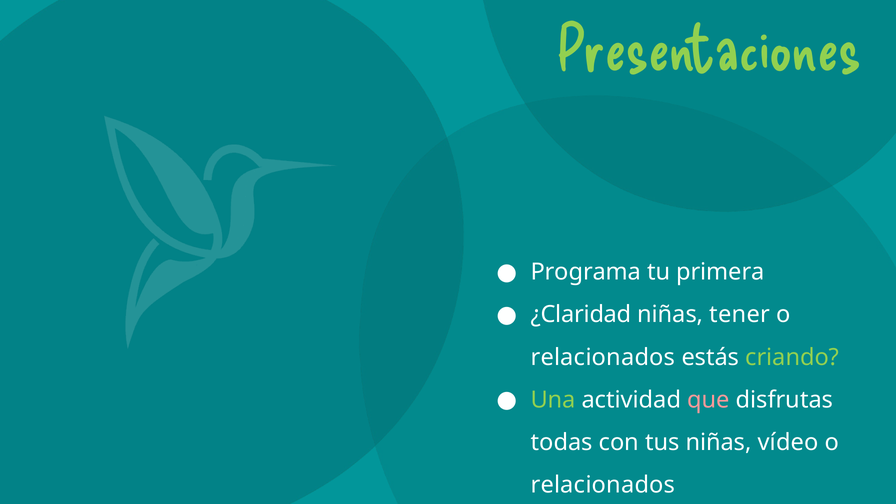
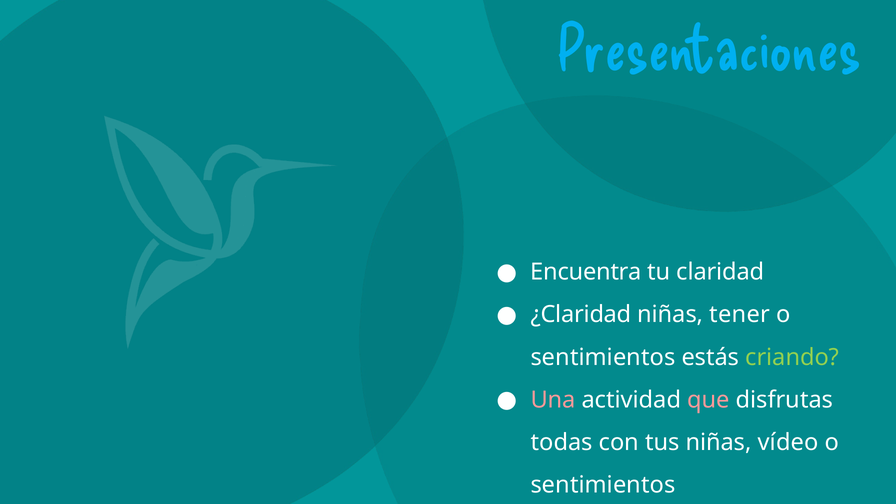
Presentaciones colour: light green -> light blue
Programa: Programa -> Encuentra
primera: primera -> claridad
relacionados at (603, 357): relacionados -> sentimientos
Una colour: light green -> pink
relacionados at (603, 485): relacionados -> sentimientos
